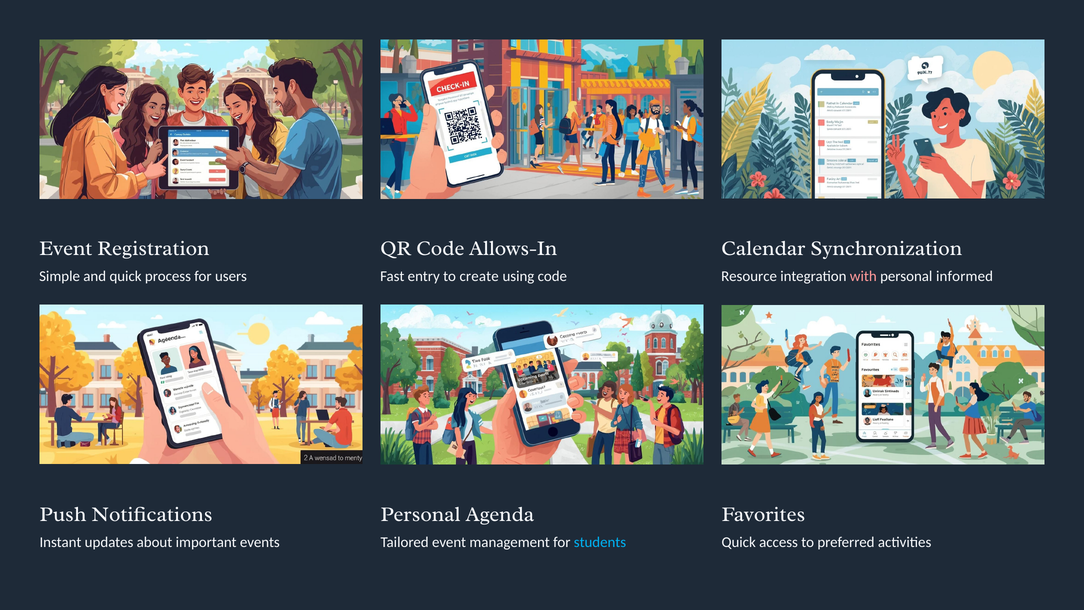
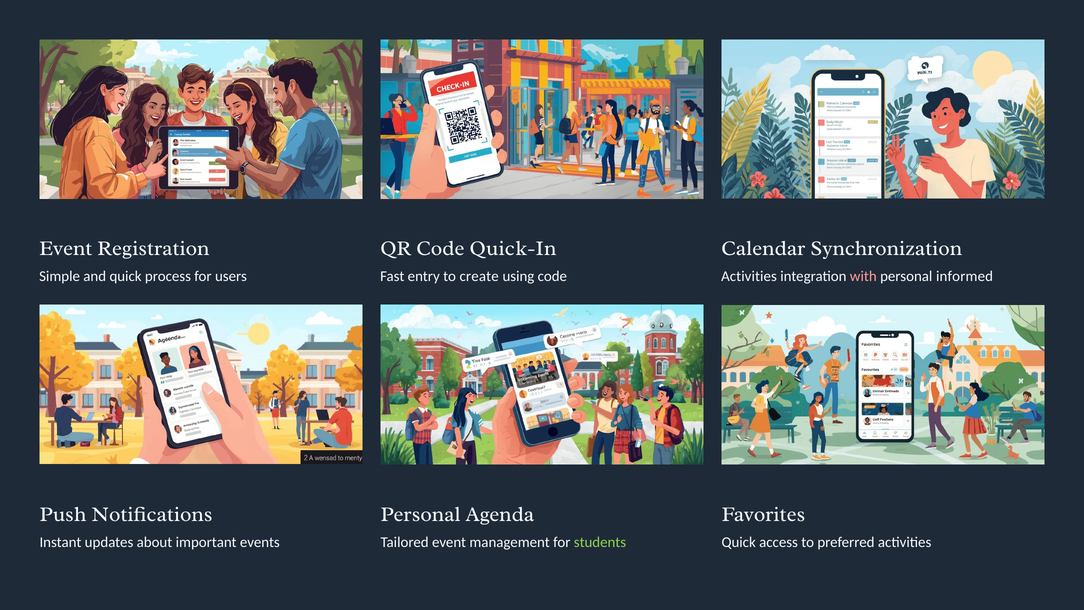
Allows-In: Allows-In -> Quick-In
Resource at (749, 276): Resource -> Activities
students colour: light blue -> light green
